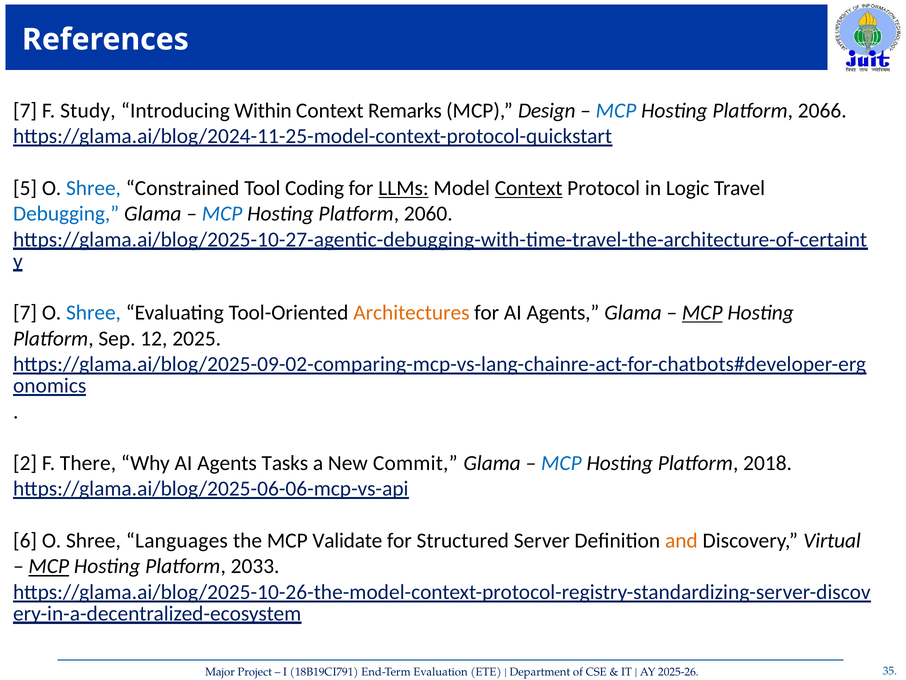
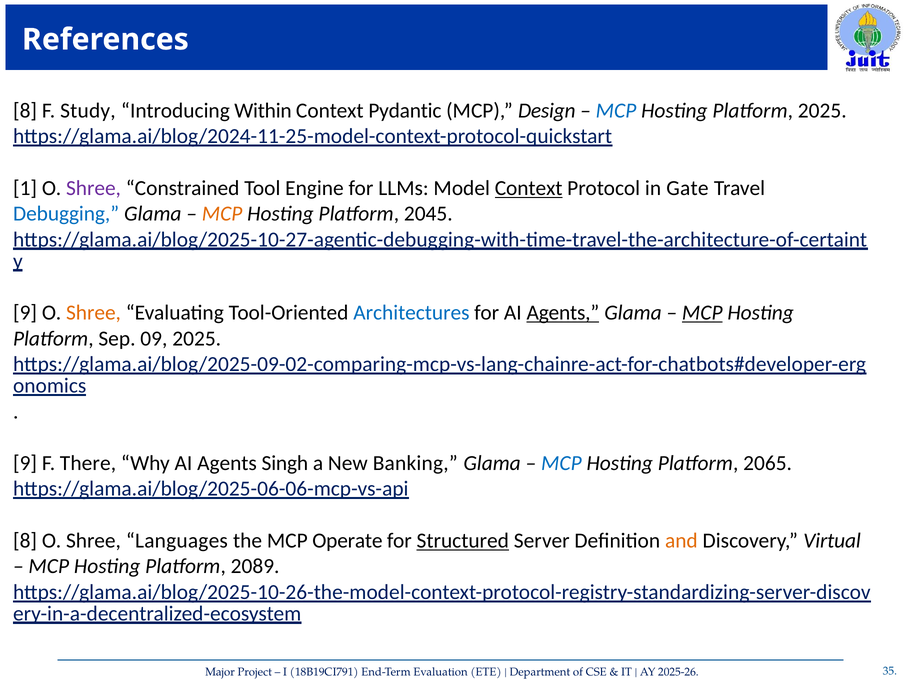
7 at (25, 111): 7 -> 8
Remarks: Remarks -> Pydantic
Platform 2066: 2066 -> 2025
5: 5 -> 1
Shree at (93, 188) colour: blue -> purple
Coding: Coding -> Engine
LLMs underline: present -> none
Logic: Logic -> Gate
MCP at (222, 214) colour: blue -> orange
2060: 2060 -> 2045
7 at (25, 313): 7 -> 9
Shree at (93, 313) colour: blue -> orange
Architectures colour: orange -> blue
Agents at (563, 313) underline: none -> present
Sep 12: 12 -> 09
2 at (25, 463): 2 -> 9
Tasks: Tasks -> Singh
Commit: Commit -> Banking
2018: 2018 -> 2065
6 at (25, 540): 6 -> 8
Validate: Validate -> Operate
Structured underline: none -> present
MCP at (49, 566) underline: present -> none
2033: 2033 -> 2089
